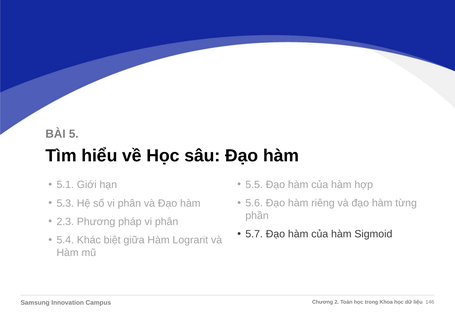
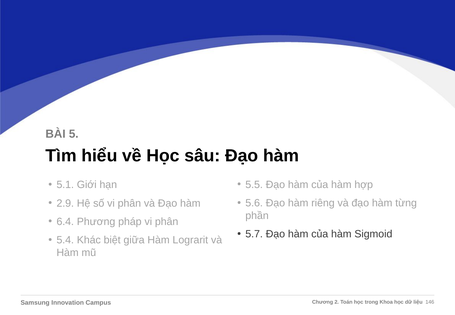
5.3: 5.3 -> 2.9
2.3: 2.3 -> 6.4
